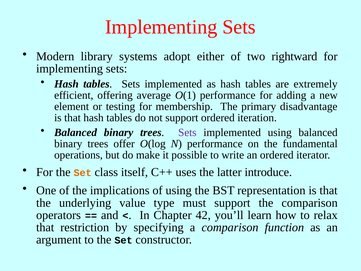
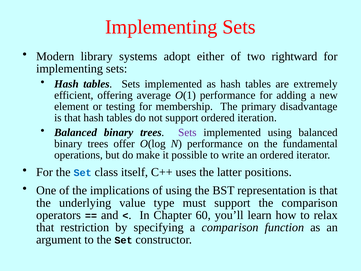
Set at (83, 173) colour: orange -> blue
introduce: introduce -> positions
42: 42 -> 60
